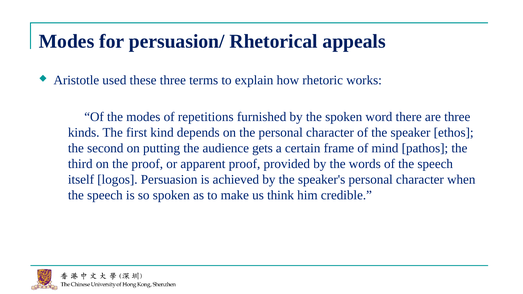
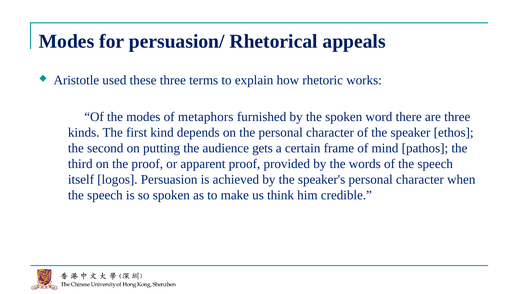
repetitions: repetitions -> metaphors
